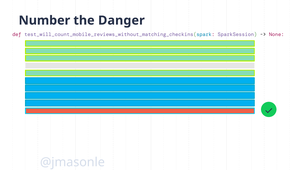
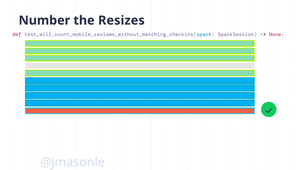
Danger: Danger -> Resizes
